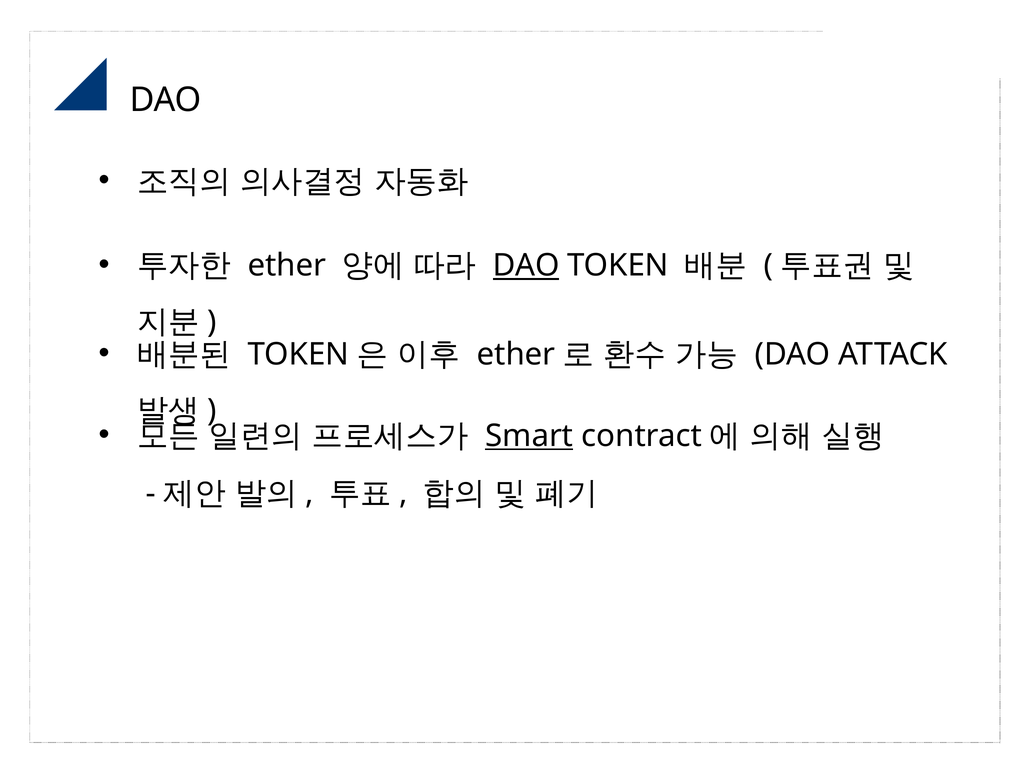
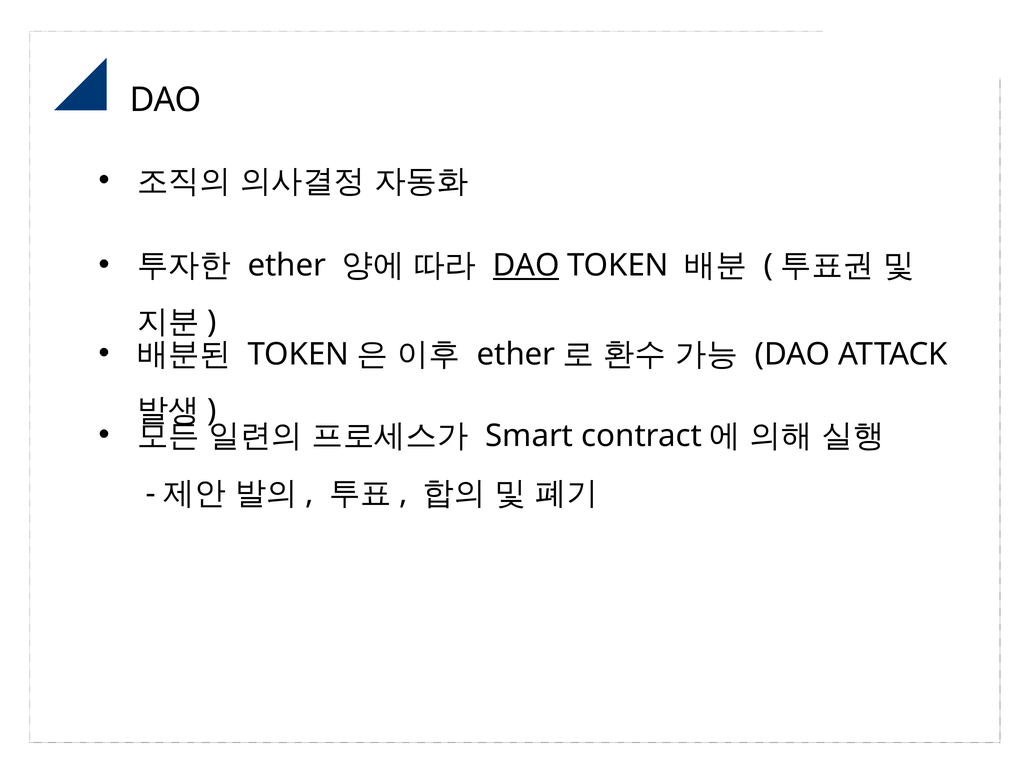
Smart underline: present -> none
